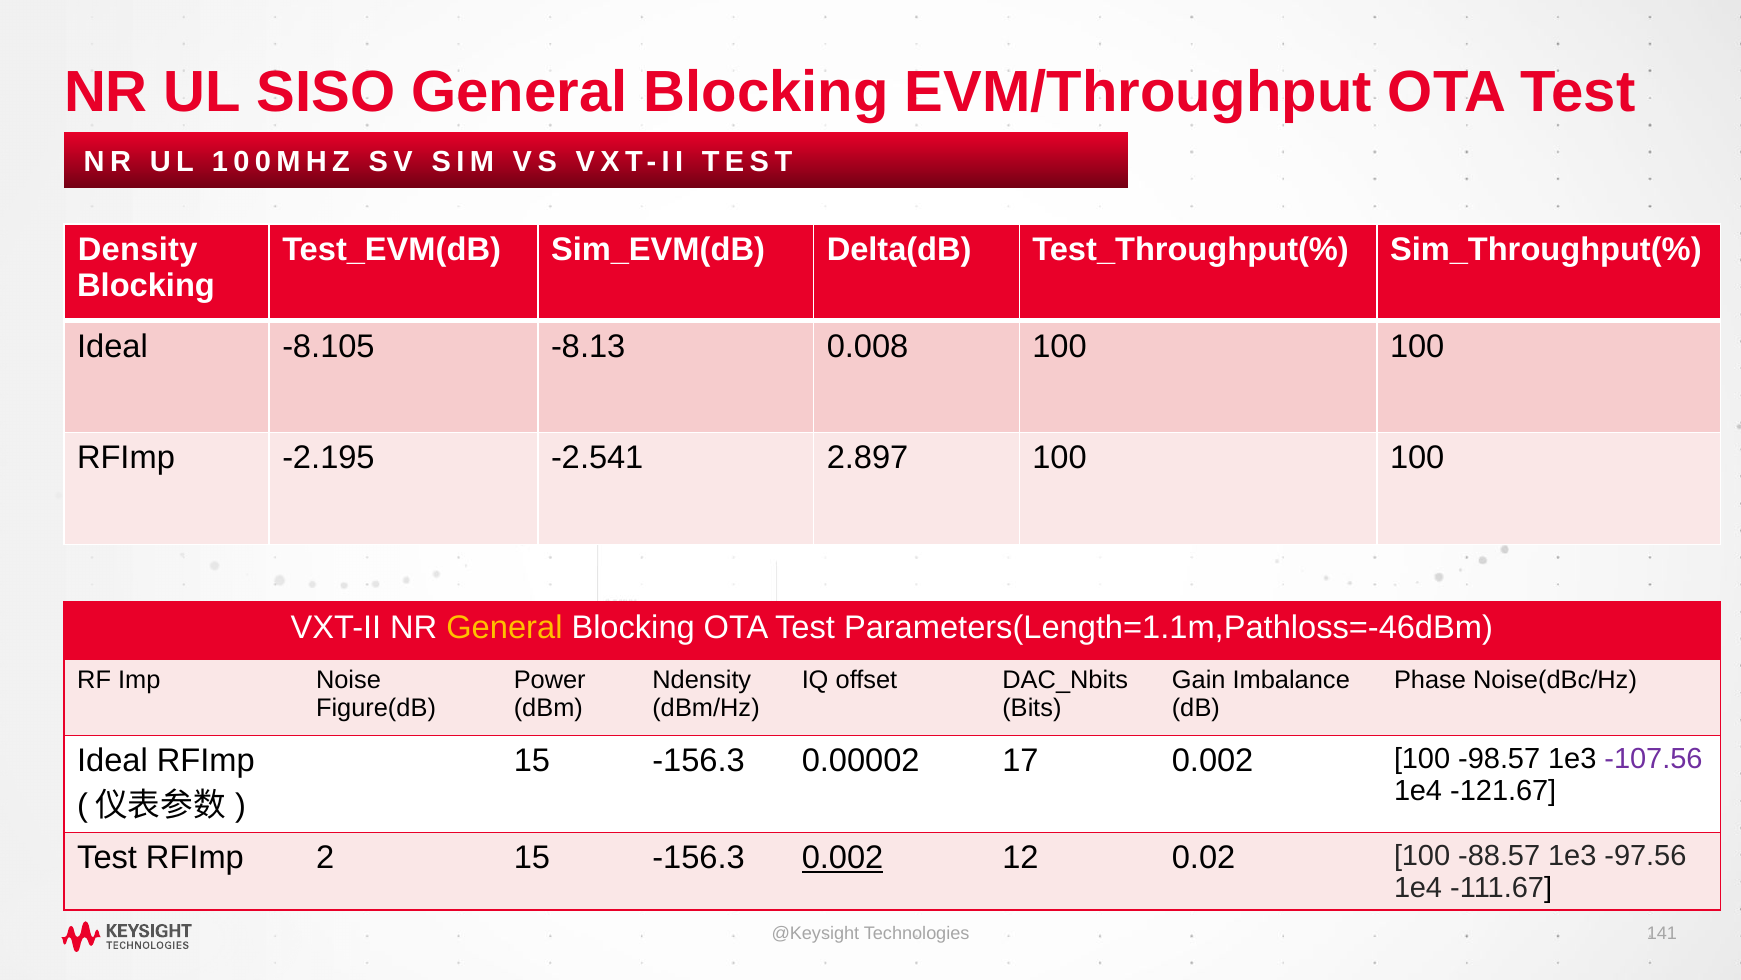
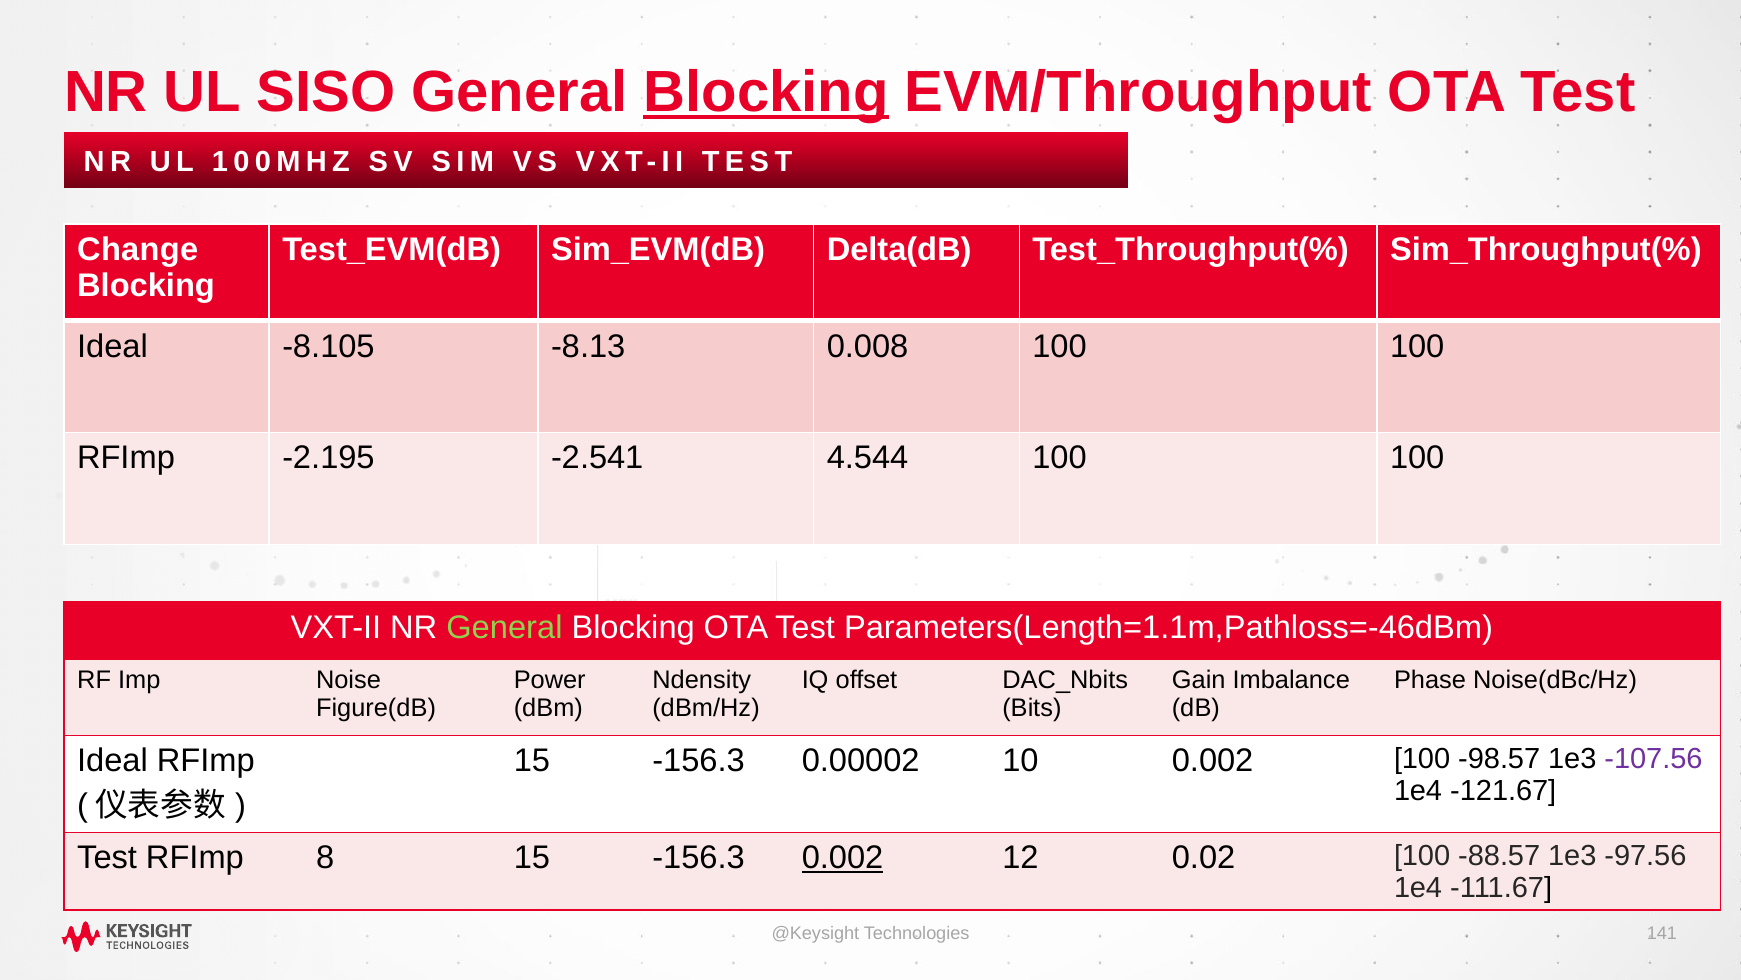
Blocking at (766, 92) underline: none -> present
Density: Density -> Change
2.897: 2.897 -> 4.544
General at (504, 627) colour: yellow -> light green
17: 17 -> 10
2: 2 -> 8
